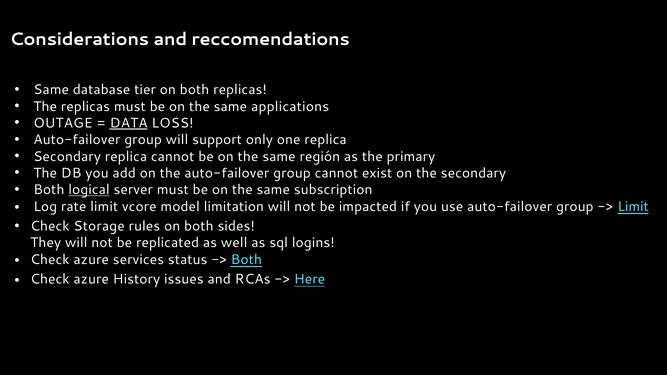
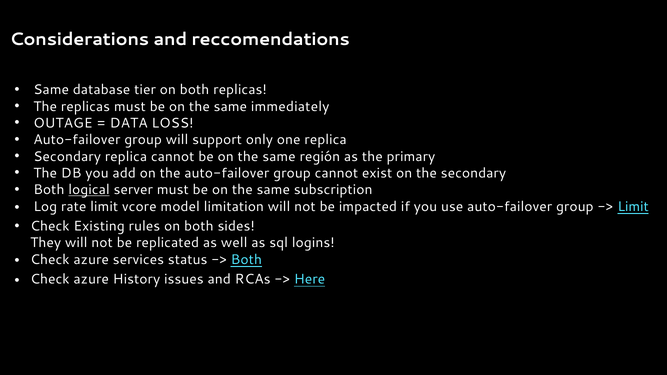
applications: applications -> immediately
DATA underline: present -> none
Storage: Storage -> Existing
